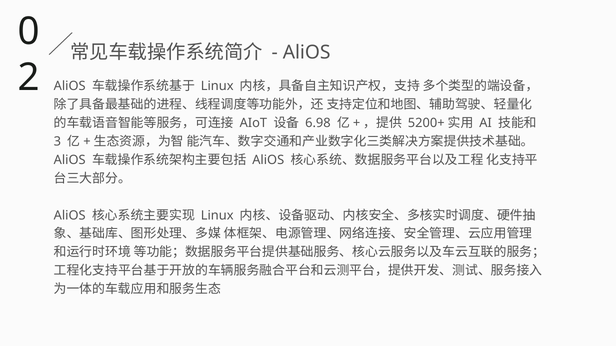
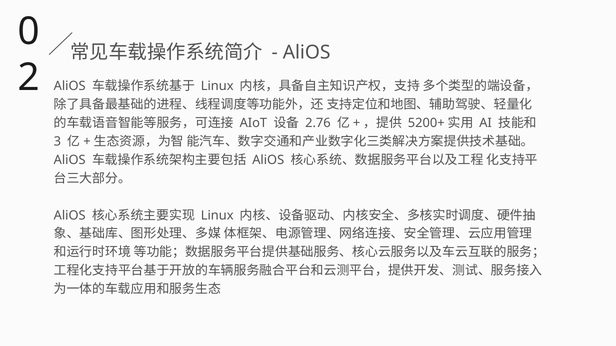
6.98: 6.98 -> 2.76
